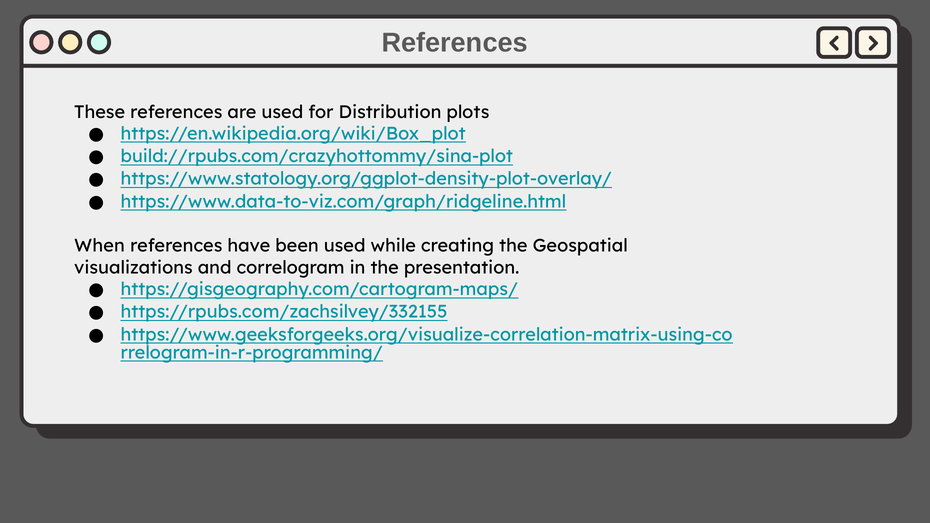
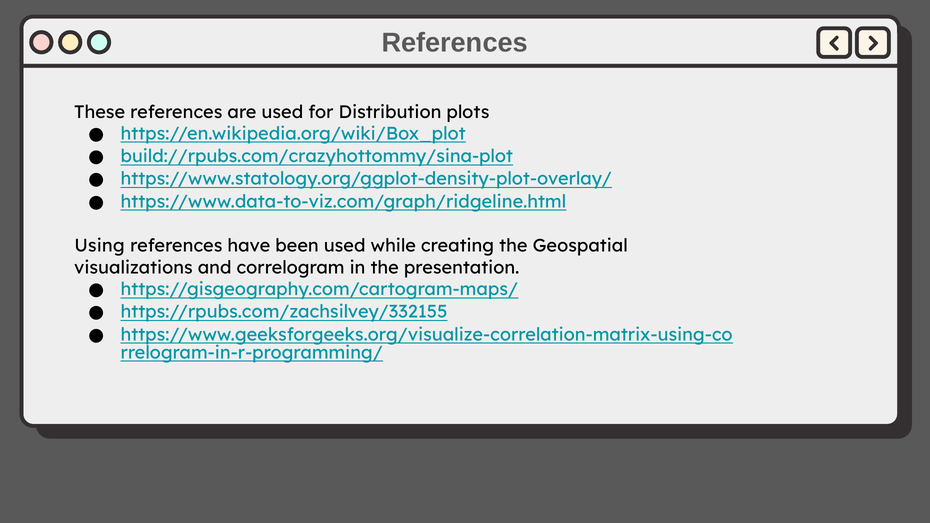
When: When -> Using
